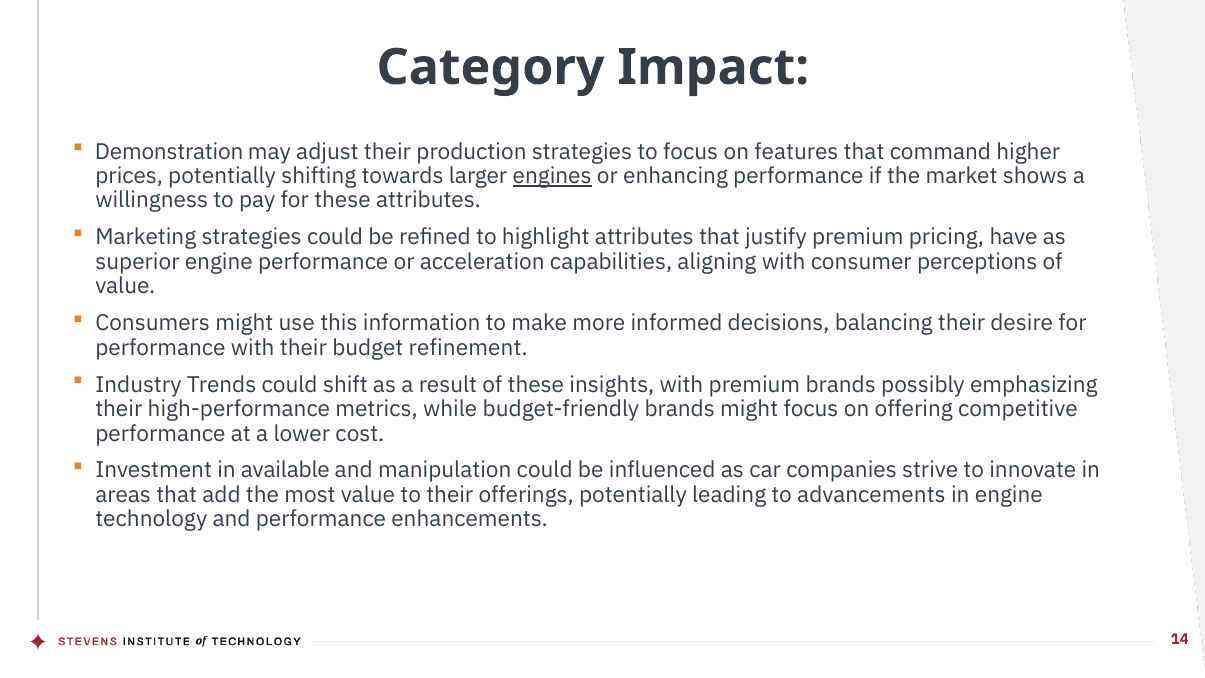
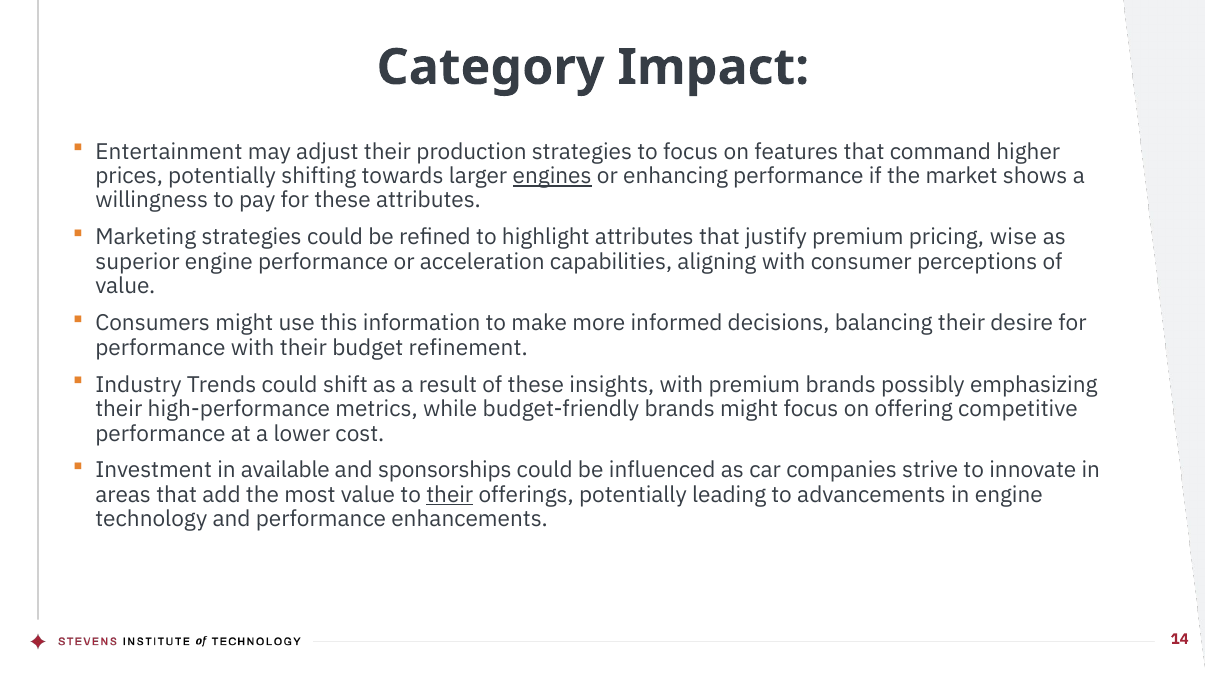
Demonstration: Demonstration -> Entertainment
have: have -> wise
manipulation: manipulation -> sponsorships
their at (450, 495) underline: none -> present
